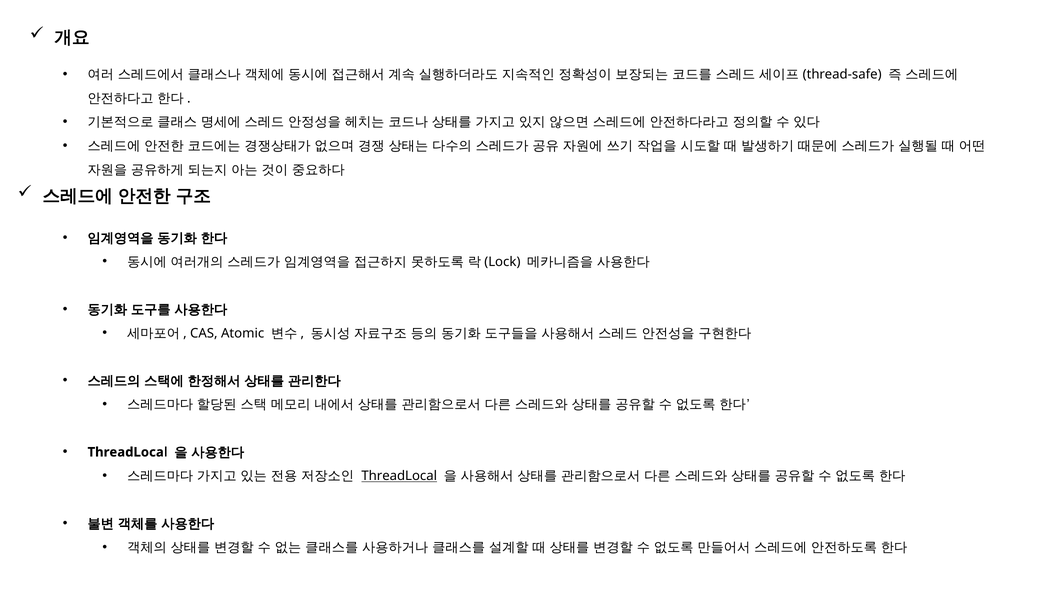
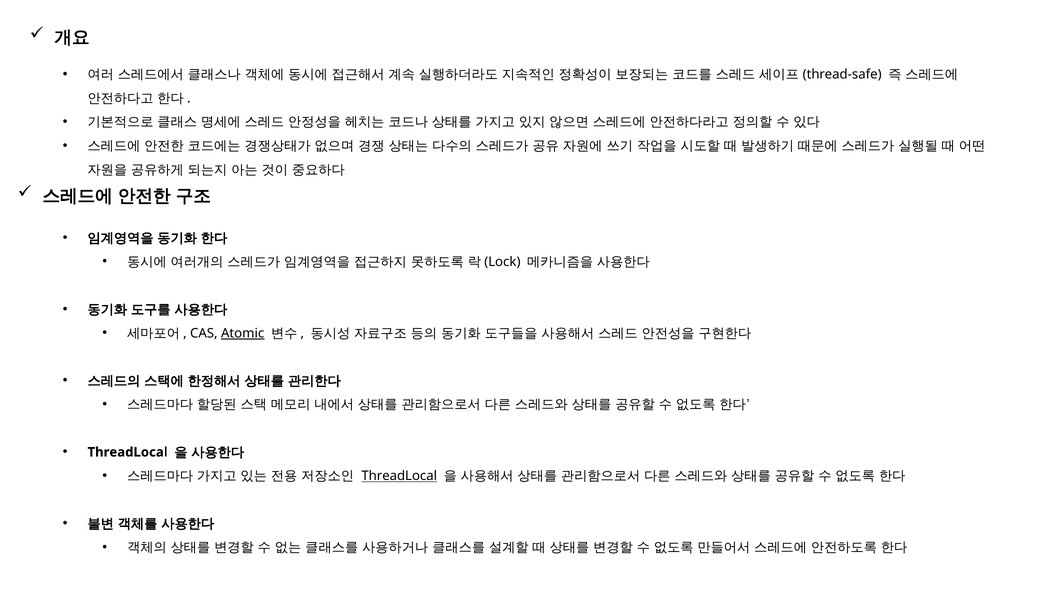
Atomic underline: none -> present
